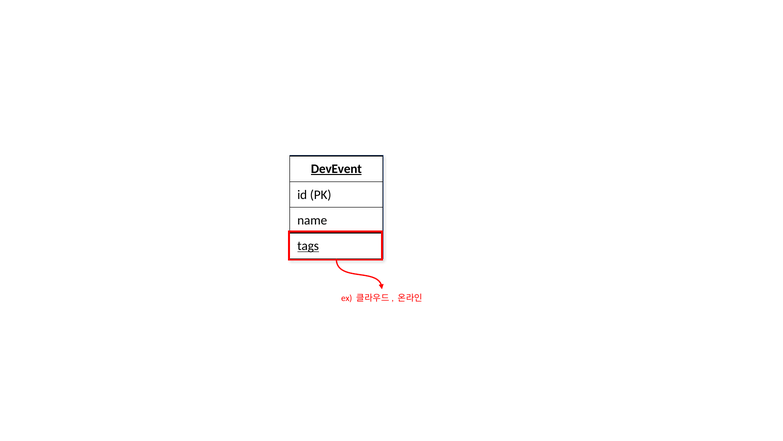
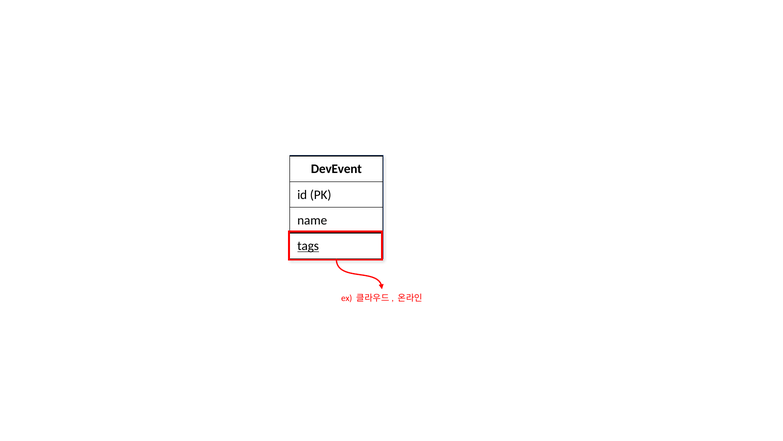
DevEvent underline: present -> none
